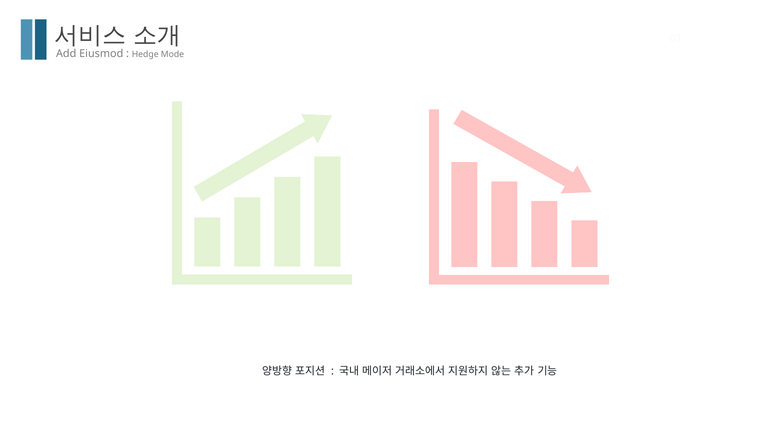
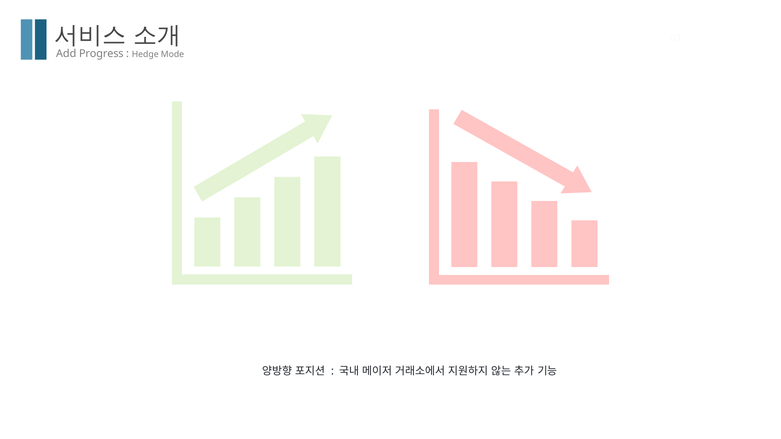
Eiusmod: Eiusmod -> Progress
